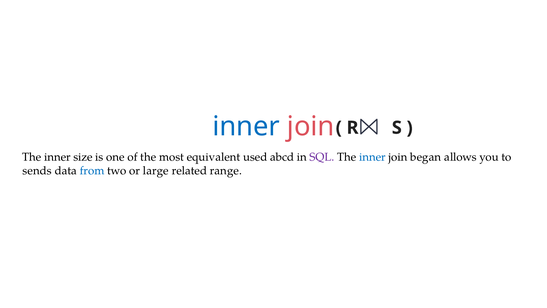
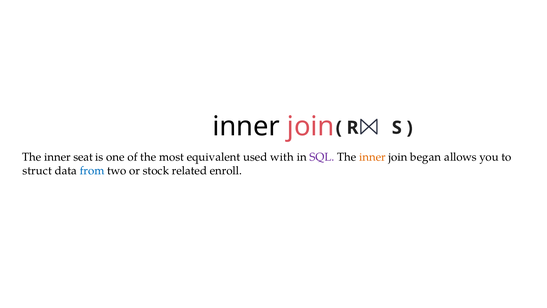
inner at (246, 126) colour: blue -> black
size: size -> seat
abcd: abcd -> with
inner at (372, 157) colour: blue -> orange
sends: sends -> struct
large: large -> stock
range: range -> enroll
